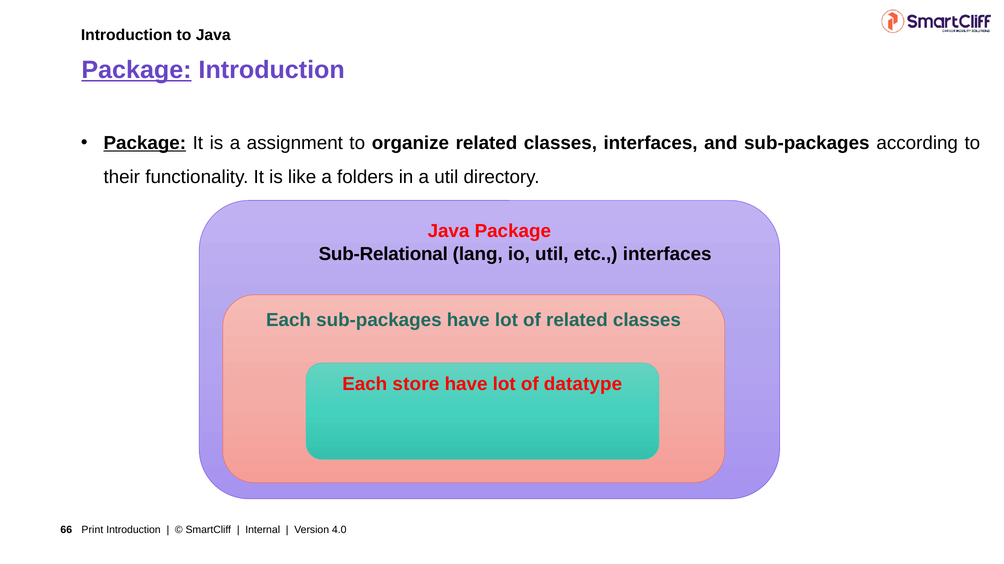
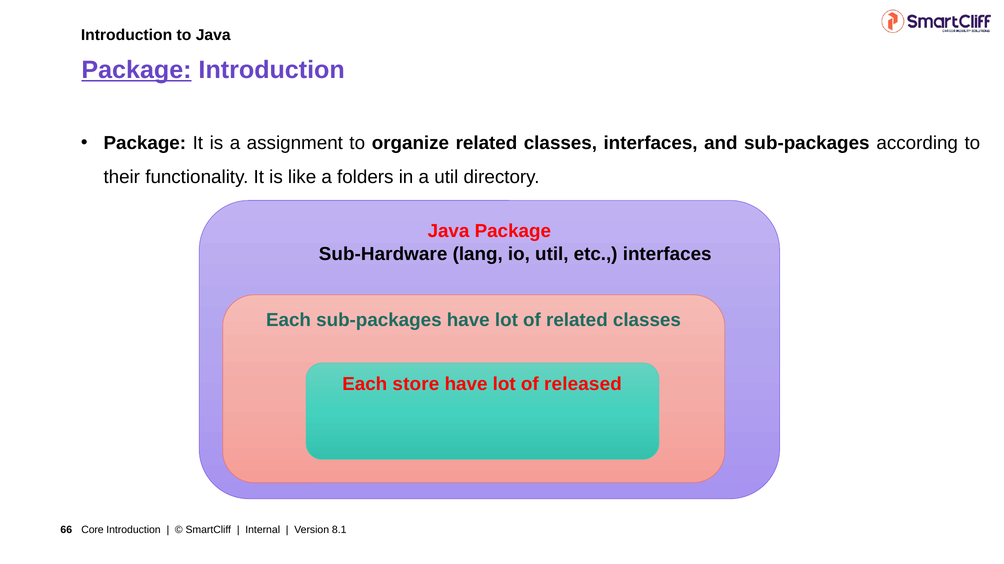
Package at (145, 143) underline: present -> none
Sub-Relational: Sub-Relational -> Sub-Hardware
datatype: datatype -> released
Print: Print -> Core
4.0: 4.0 -> 8.1
